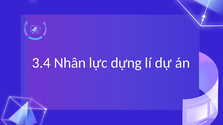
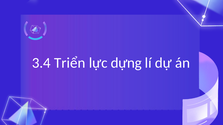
Nhân: Nhân -> Triển
